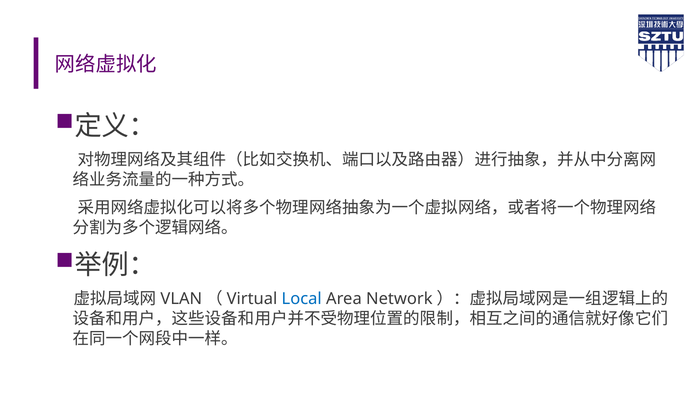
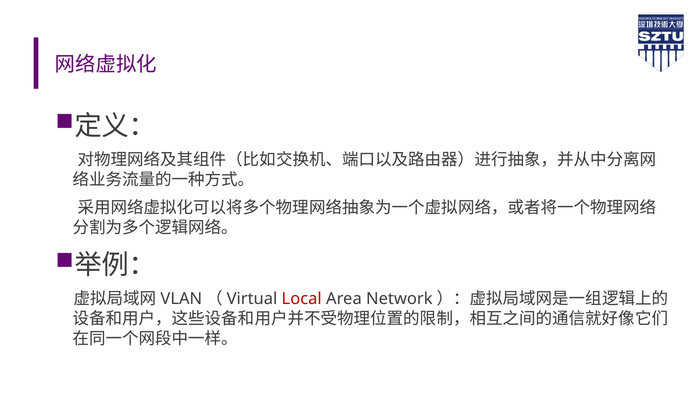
Local colour: blue -> red
